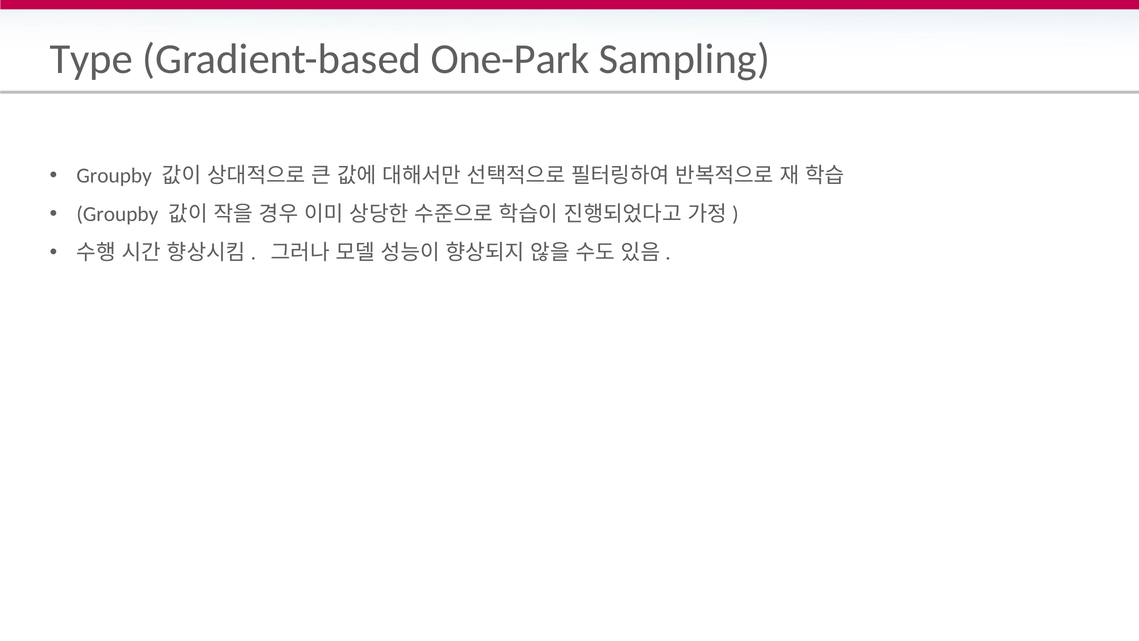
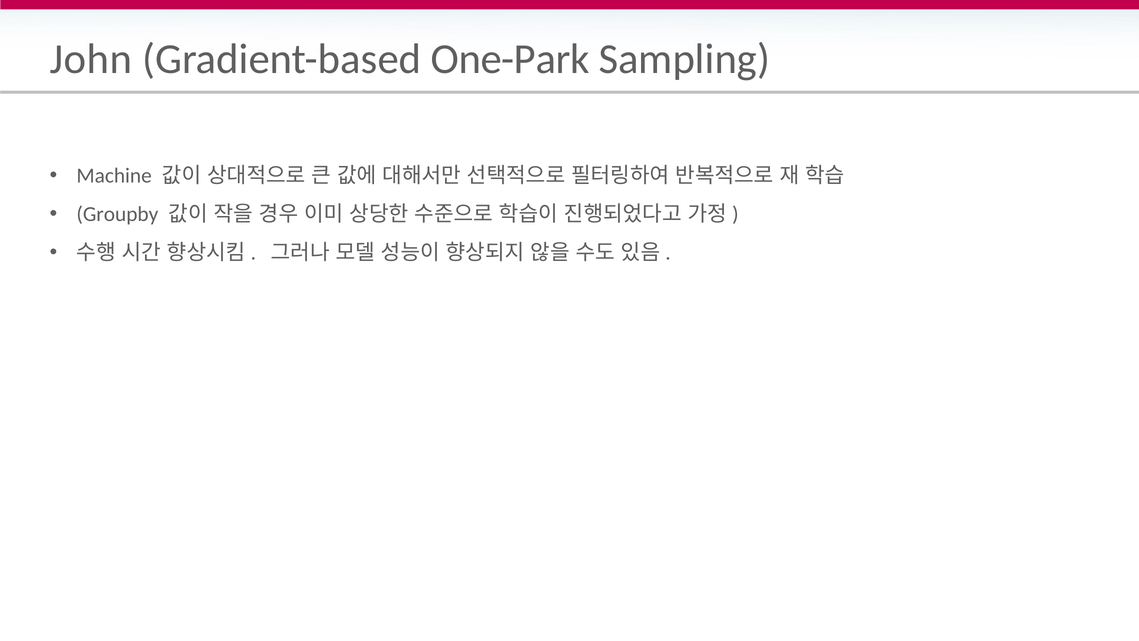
Type: Type -> John
Groupby at (114, 176): Groupby -> Machine
